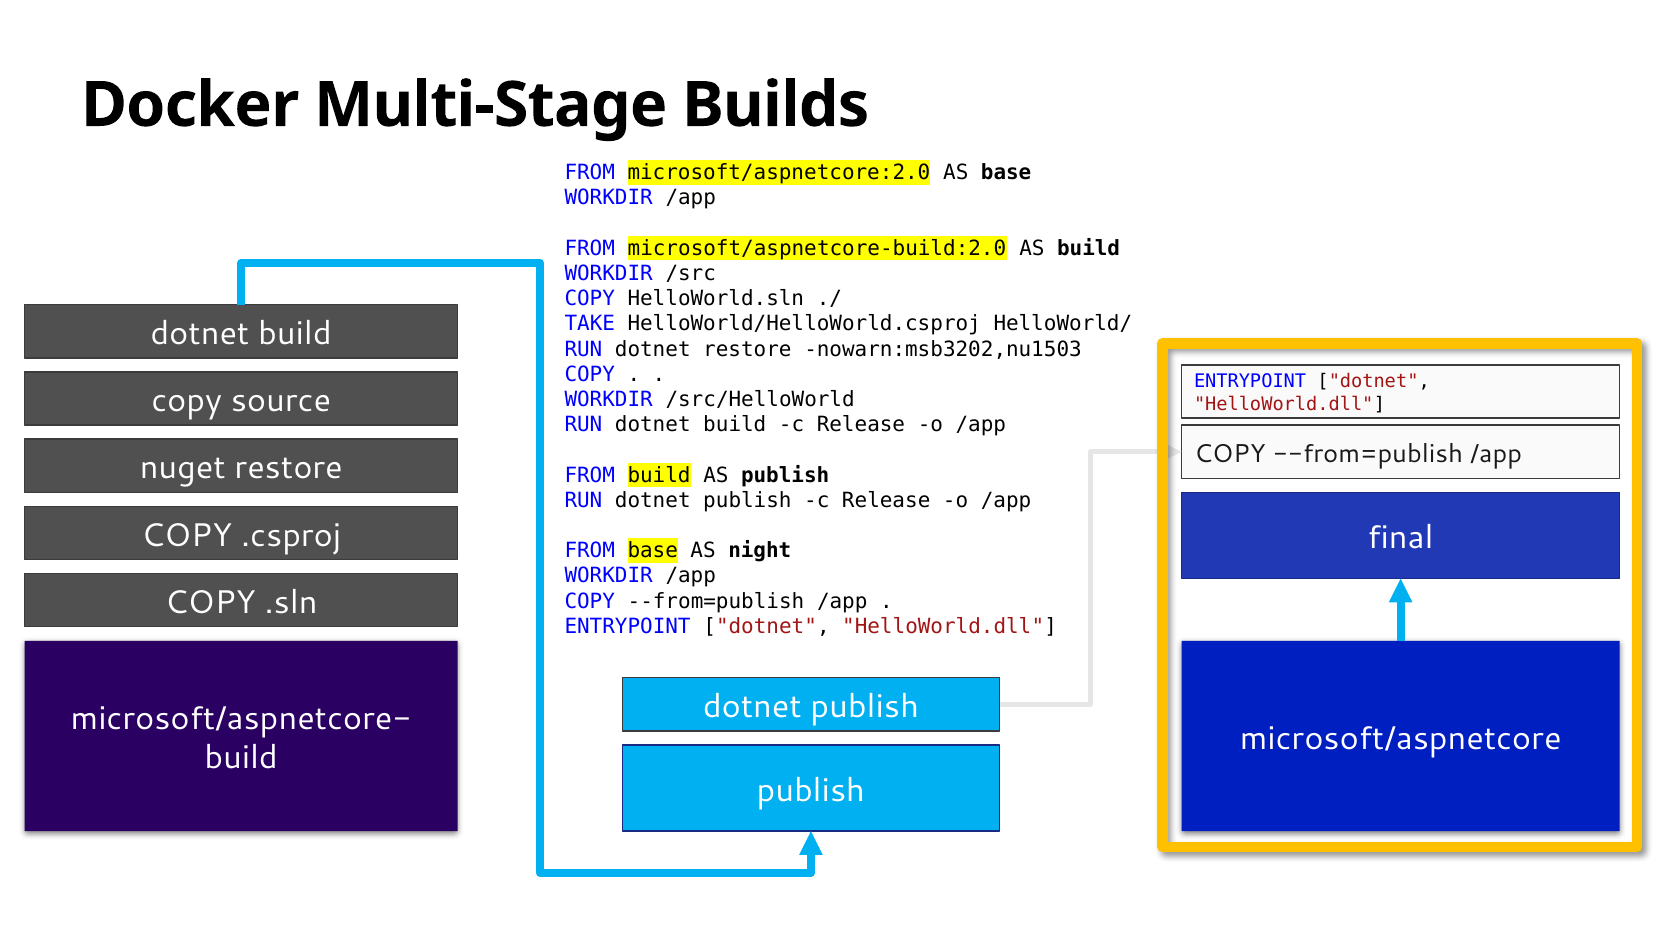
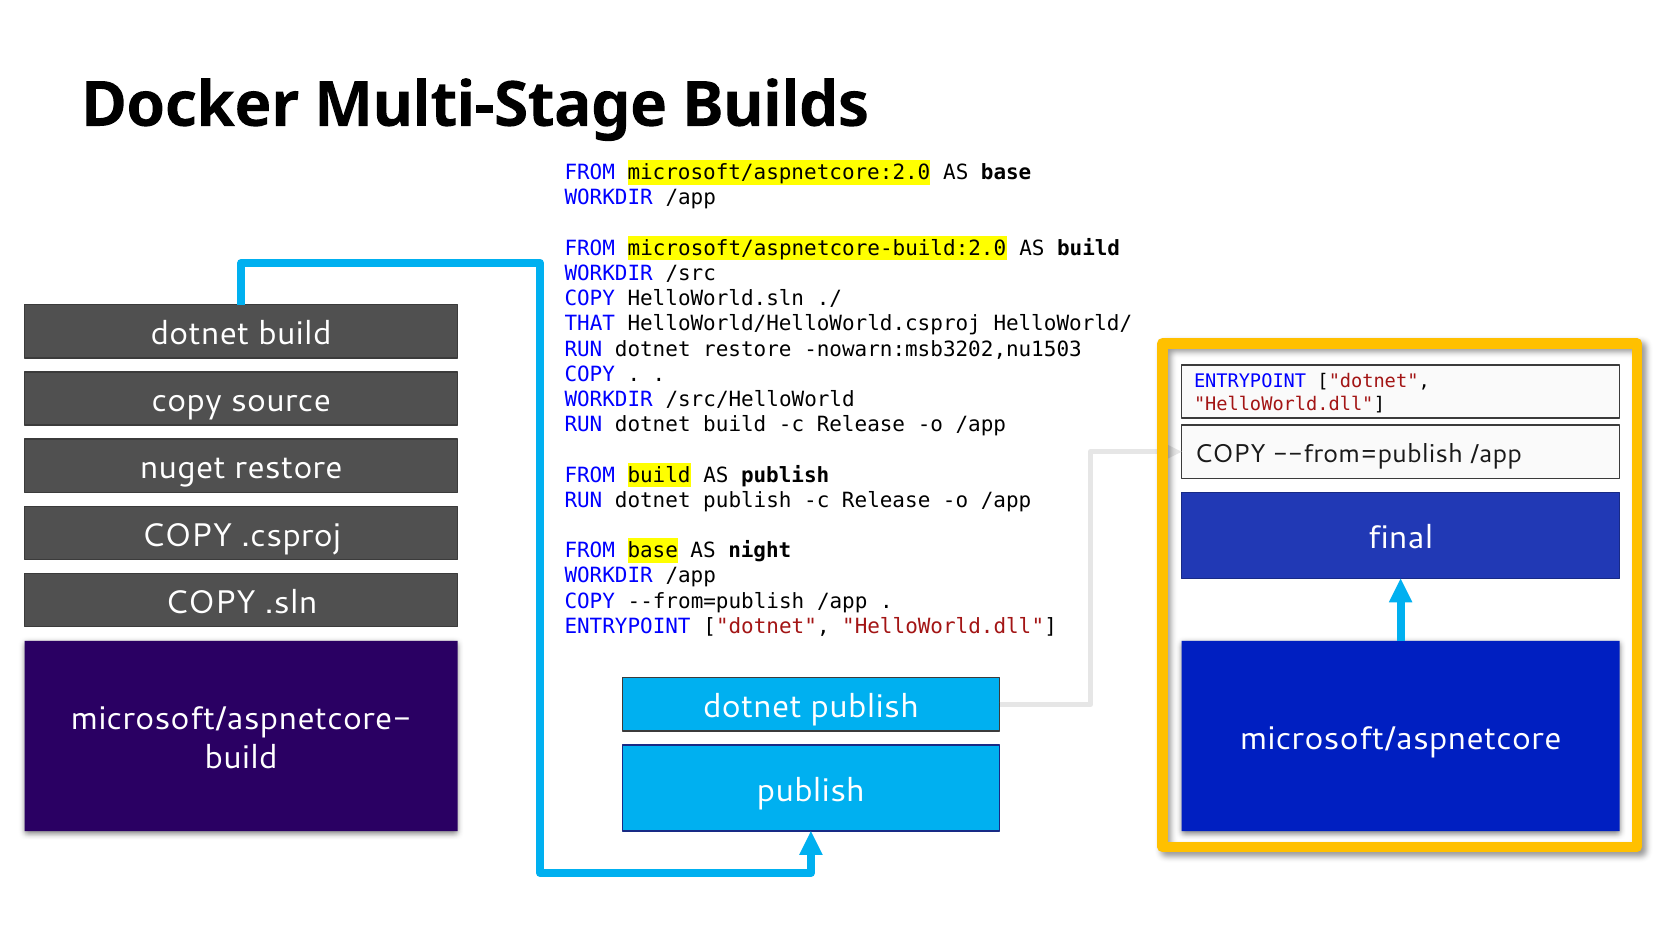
TAKE: TAKE -> THAT
